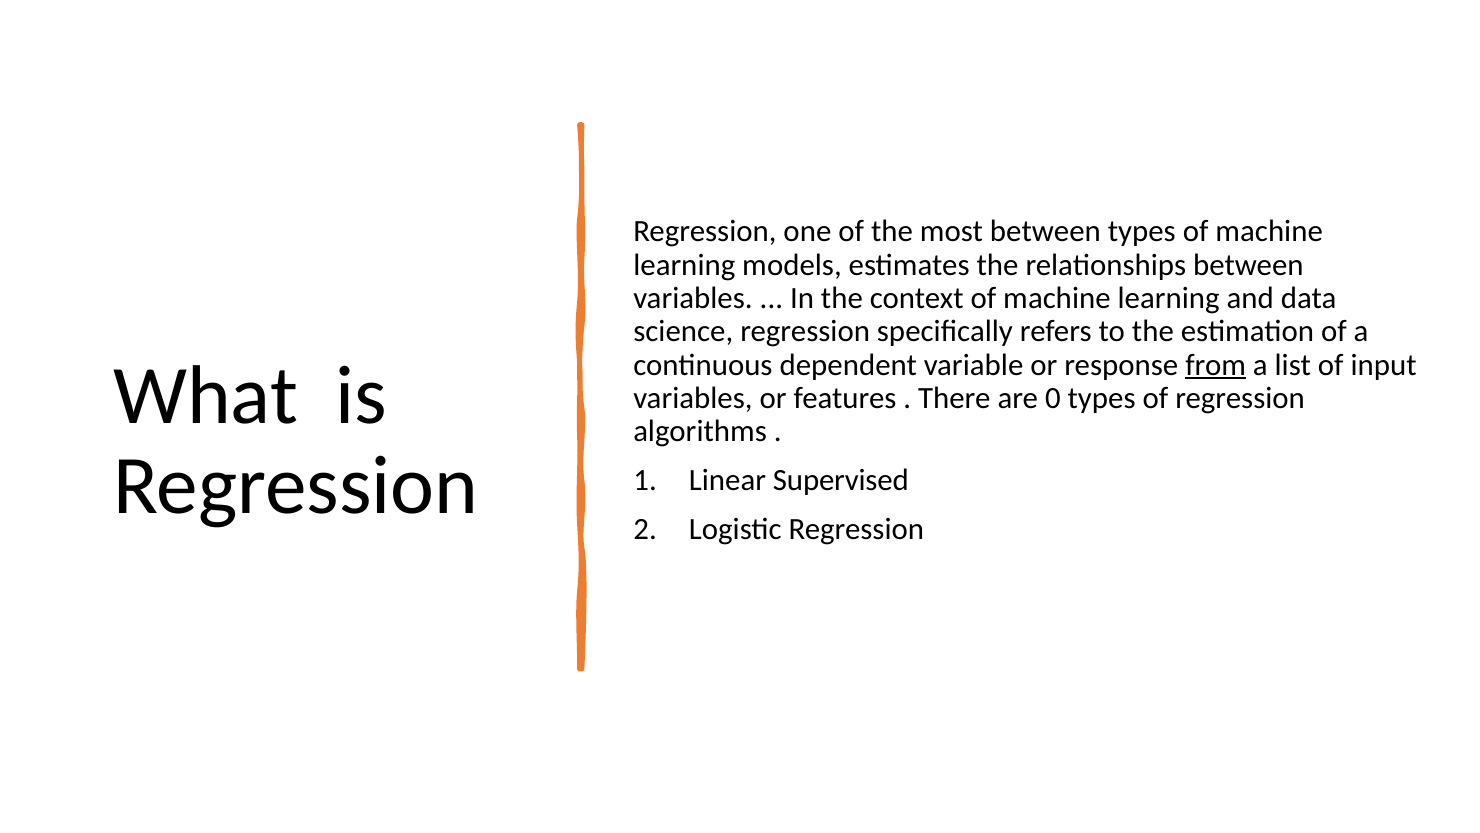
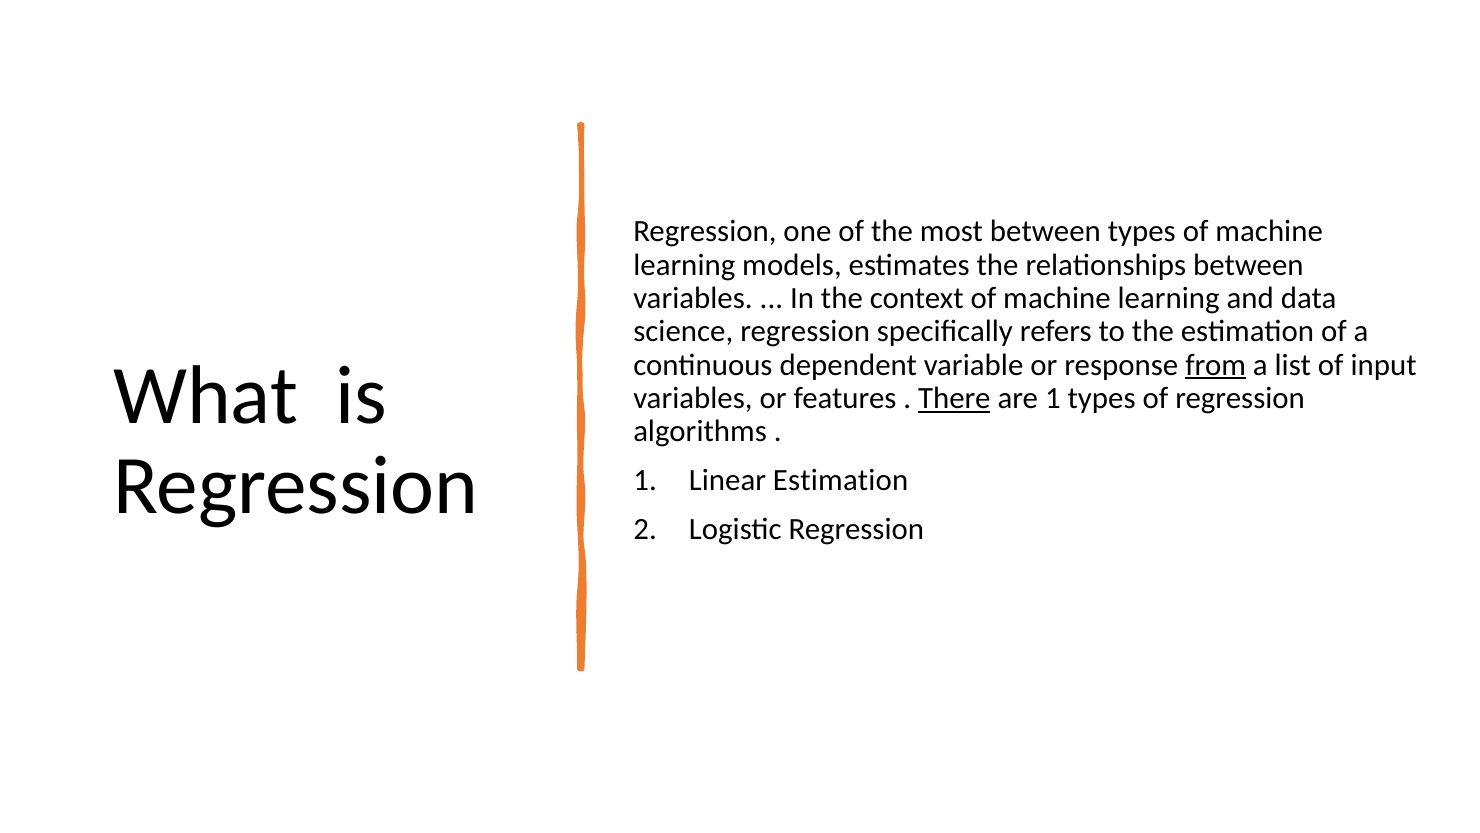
There underline: none -> present
are 0: 0 -> 1
Linear Supervised: Supervised -> Estimation
